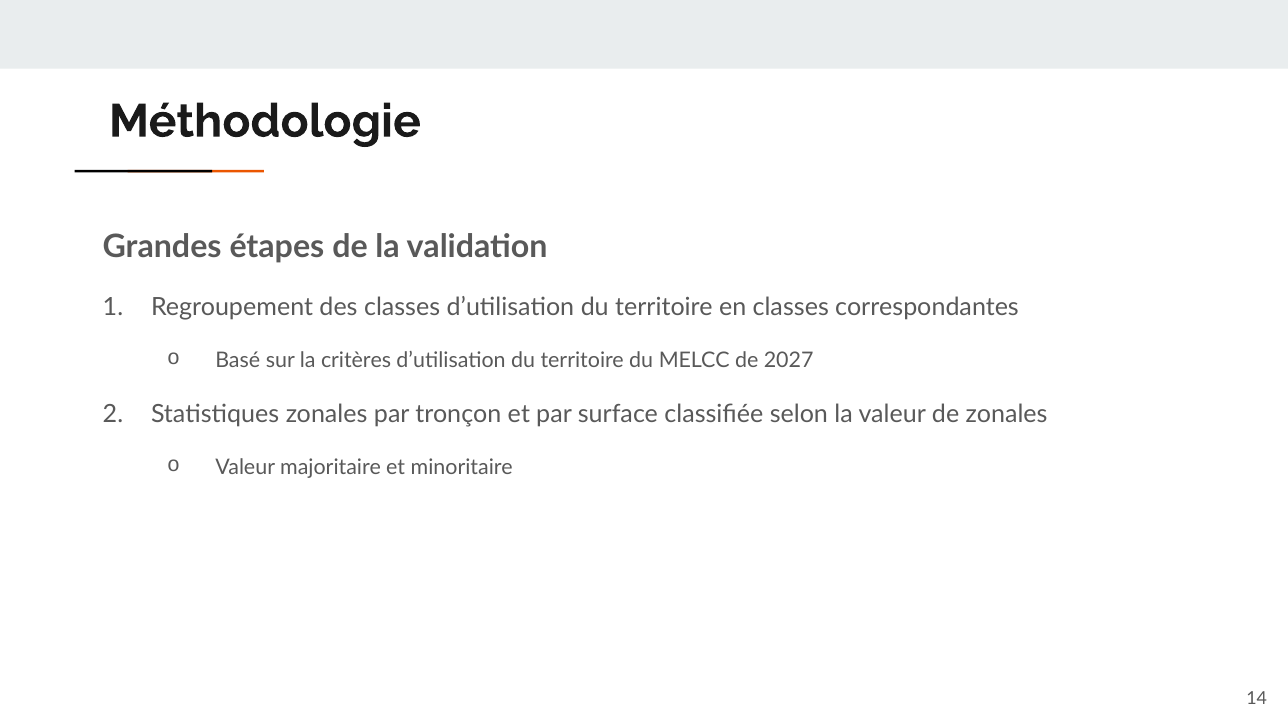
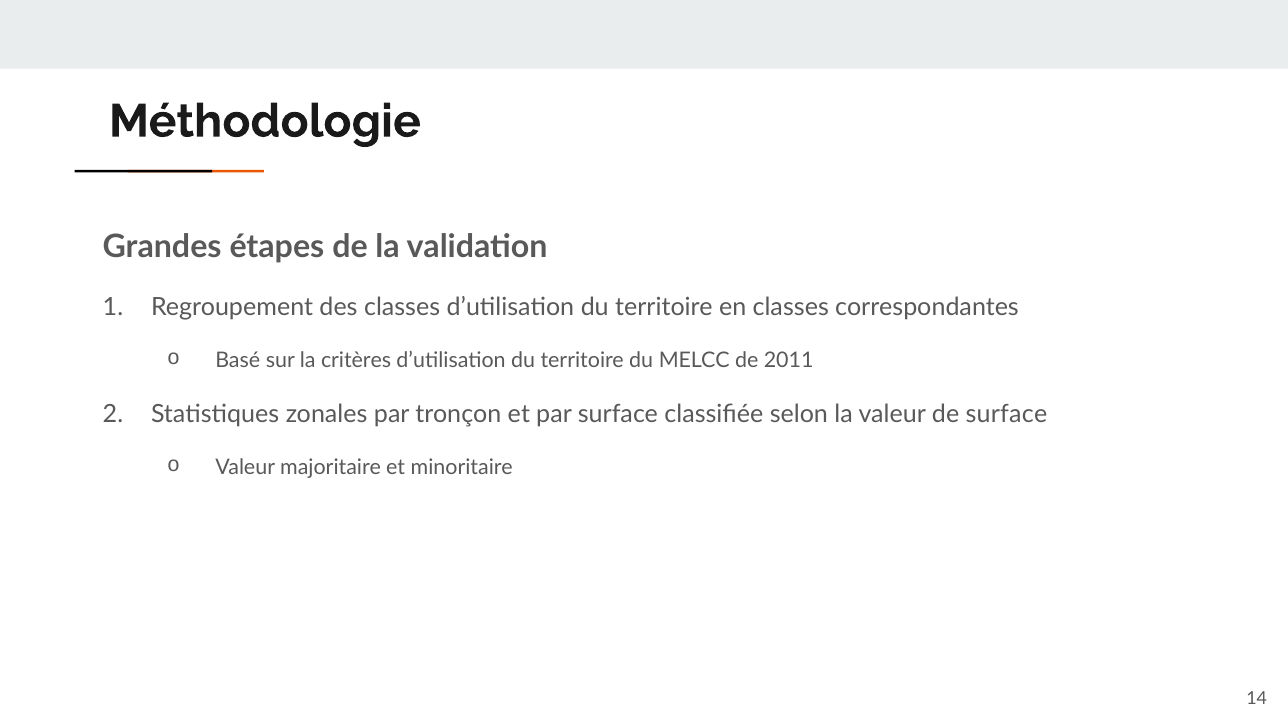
2027: 2027 -> 2011
de zonales: zonales -> surface
